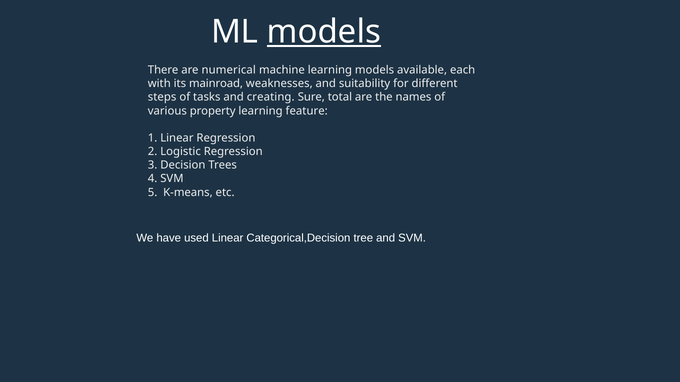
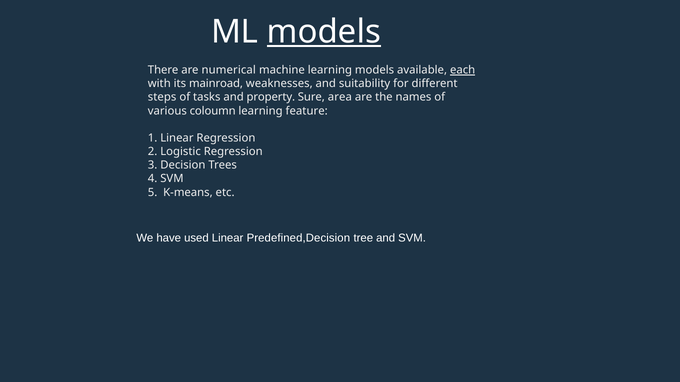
each underline: none -> present
creating: creating -> property
total: total -> area
property: property -> coloumn
Categorical,Decision: Categorical,Decision -> Predefined,Decision
